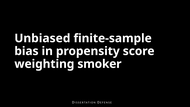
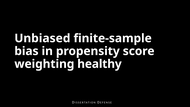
smoker: smoker -> healthy
